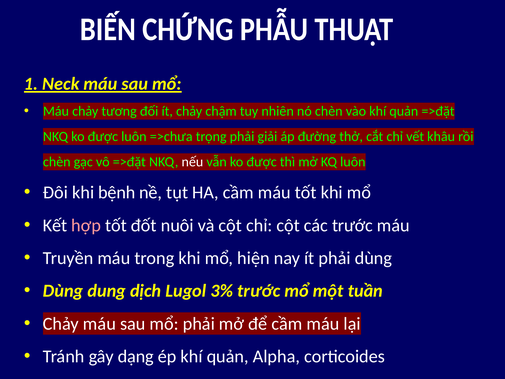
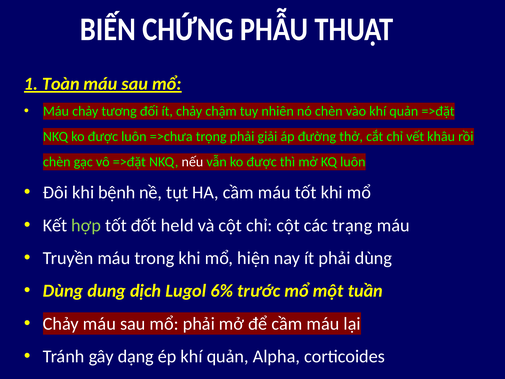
Neck: Neck -> Toàn
hợp colour: pink -> light green
nuôi: nuôi -> held
các trước: trước -> trạng
3%: 3% -> 6%
